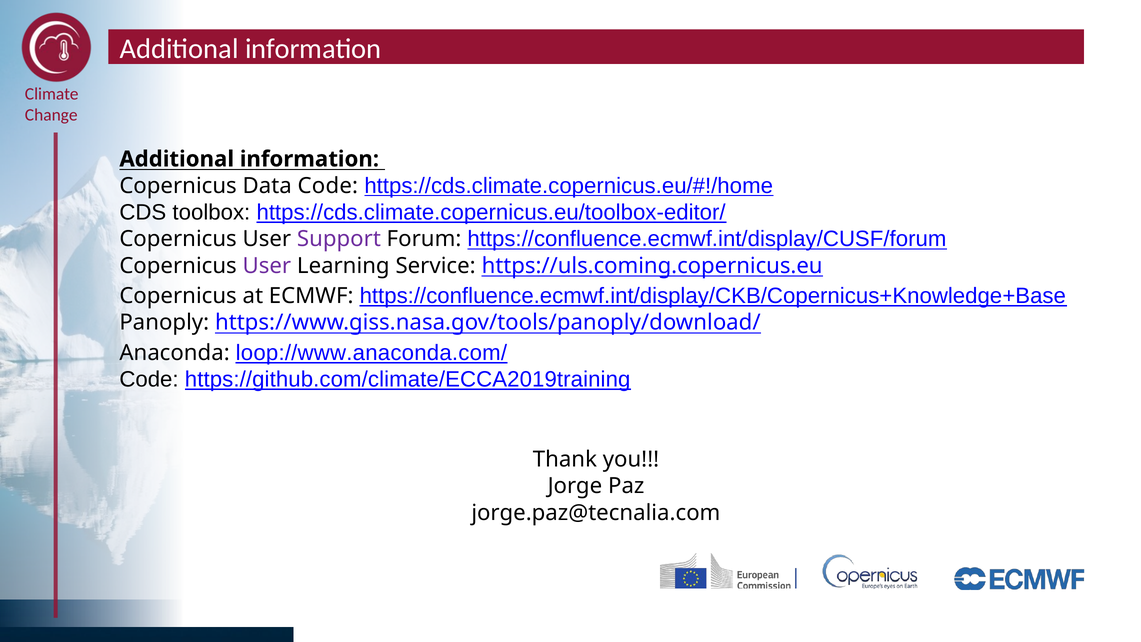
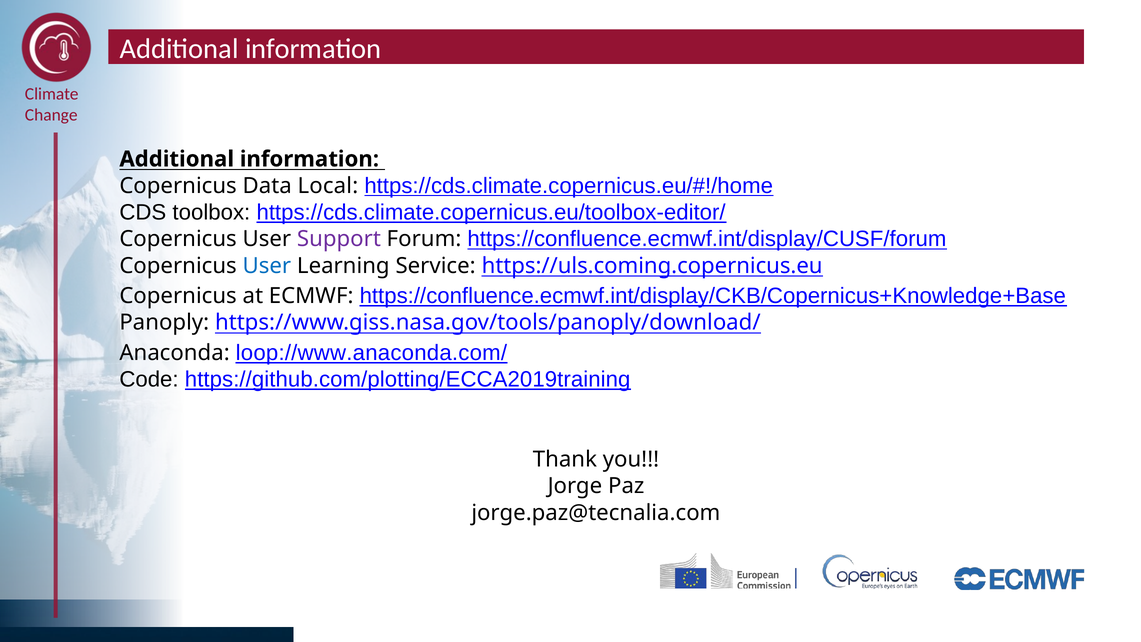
Data Code: Code -> Local
User at (267, 266) colour: purple -> blue
https://github.com/climate/ECCA2019training: https://github.com/climate/ECCA2019training -> https://github.com/plotting/ECCA2019training
